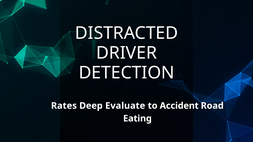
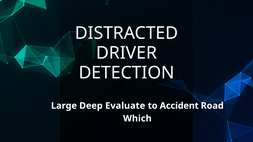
Rates: Rates -> Large
Eating: Eating -> Which
